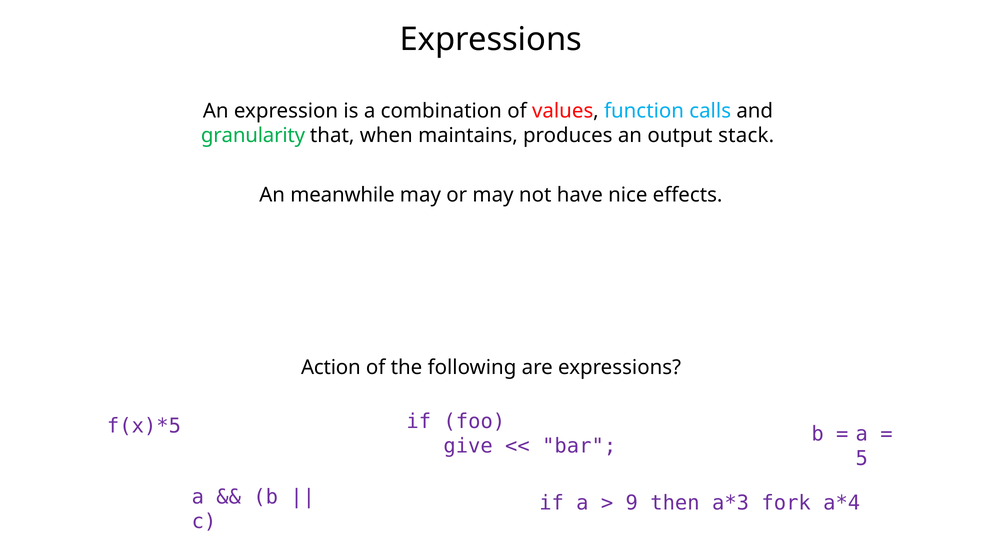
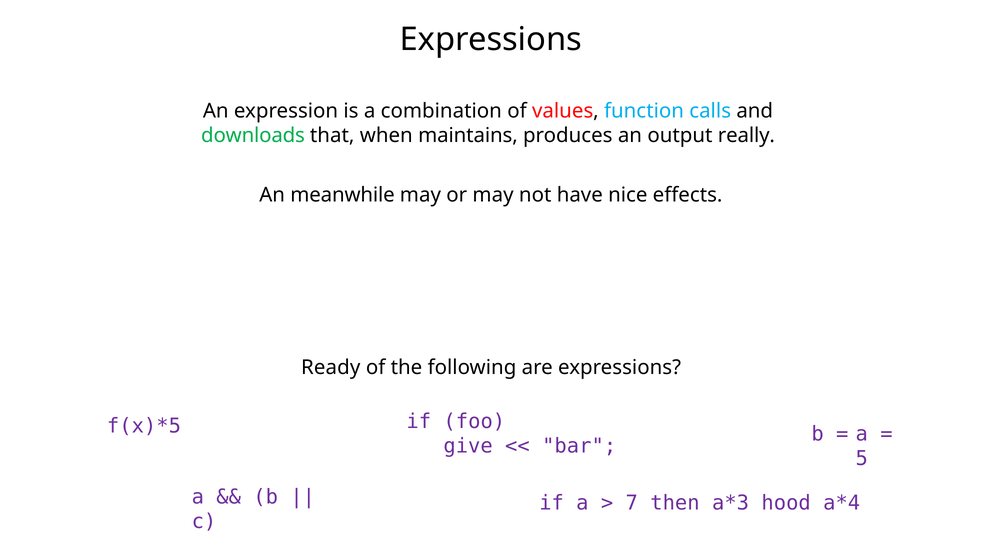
granularity: granularity -> downloads
stack: stack -> really
Action: Action -> Ready
9: 9 -> 7
fork: fork -> hood
